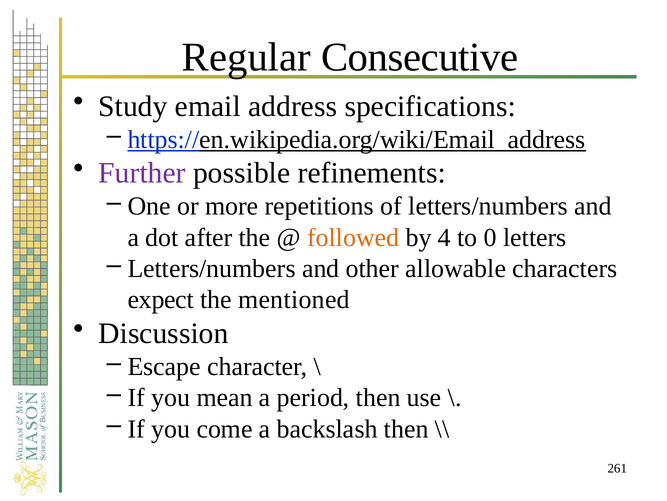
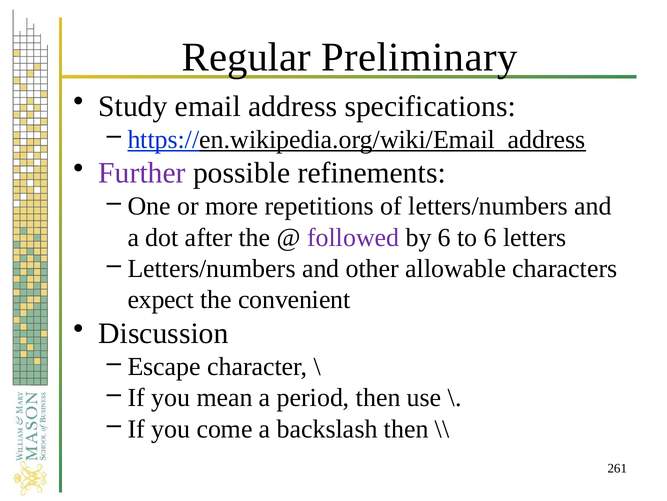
Consecutive: Consecutive -> Preliminary
followed colour: orange -> purple
by 4: 4 -> 6
to 0: 0 -> 6
mentioned: mentioned -> convenient
